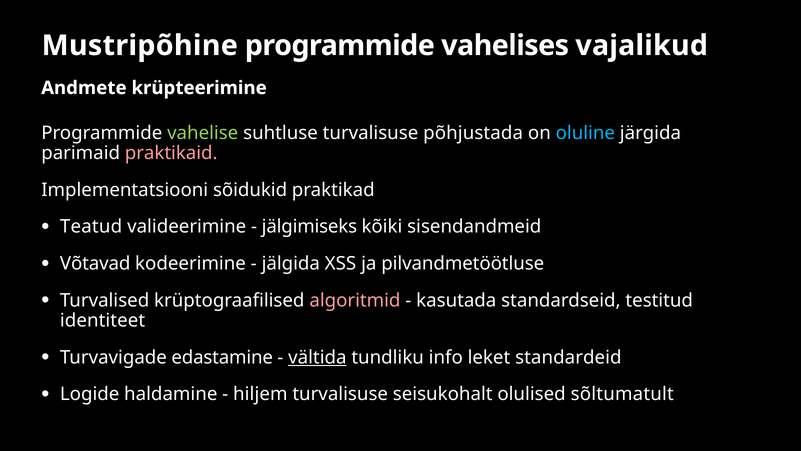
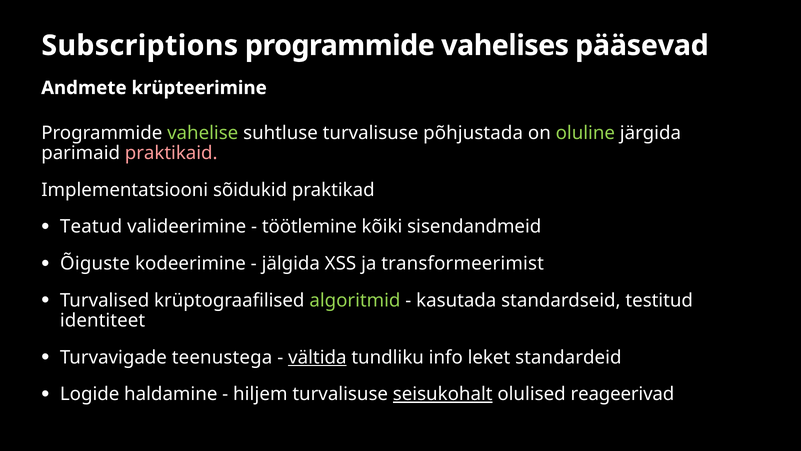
Mustripõhine: Mustripõhine -> Subscriptions
vajalikud: vajalikud -> pääsevad
oluline colour: light blue -> light green
jälgimiseks: jälgimiseks -> töötlemine
Võtavad: Võtavad -> Õiguste
pilvandmetöötluse: pilvandmetöötluse -> transformeerimist
algoritmid colour: pink -> light green
edastamine: edastamine -> teenustega
seisukohalt underline: none -> present
sõltumatult: sõltumatult -> reageerivad
